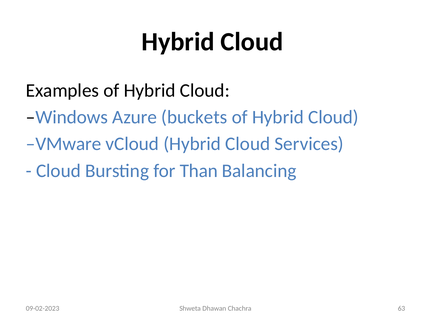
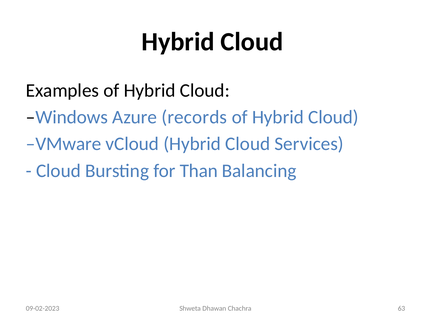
buckets: buckets -> records
